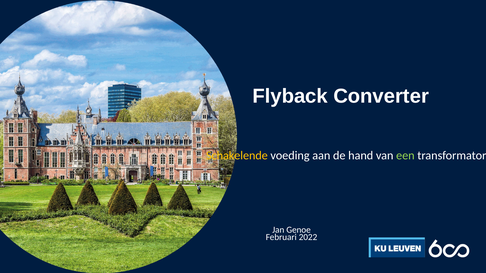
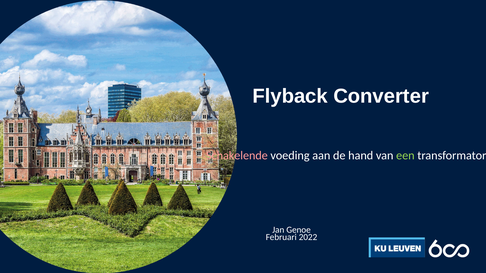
Schakelende colour: yellow -> pink
